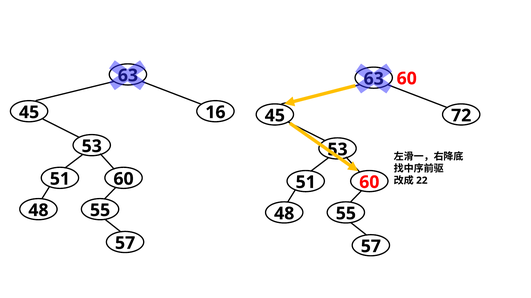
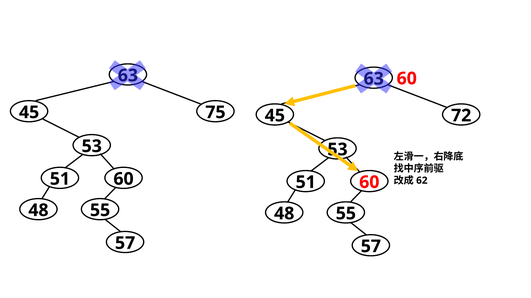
16: 16 -> 75
22: 22 -> 62
